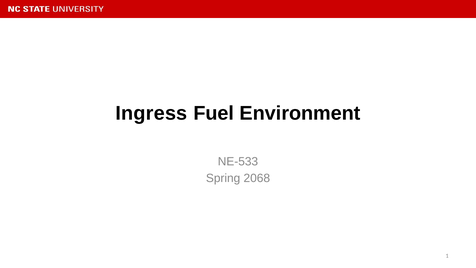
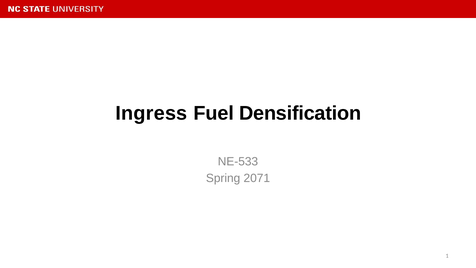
Environment: Environment -> Densification
2068: 2068 -> 2071
